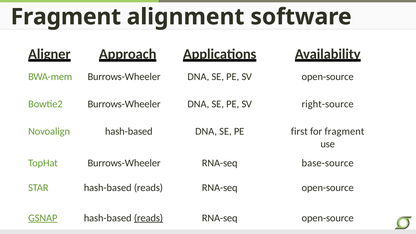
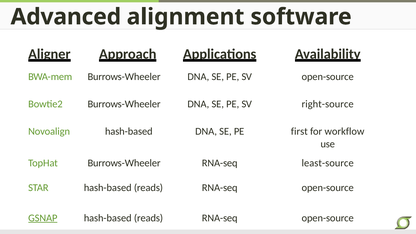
Fragment at (66, 17): Fragment -> Advanced
for fragment: fragment -> workflow
base-source: base-source -> least-source
reads at (148, 218) underline: present -> none
